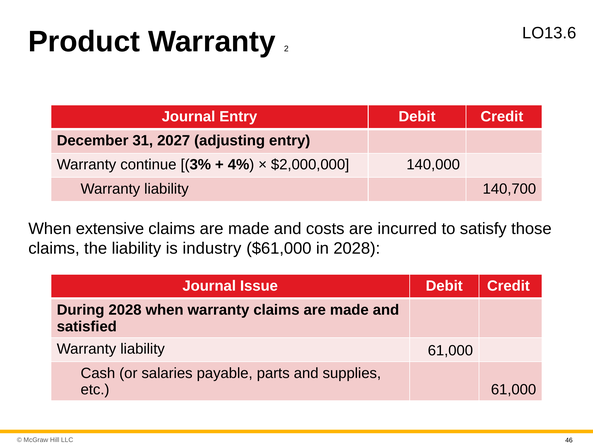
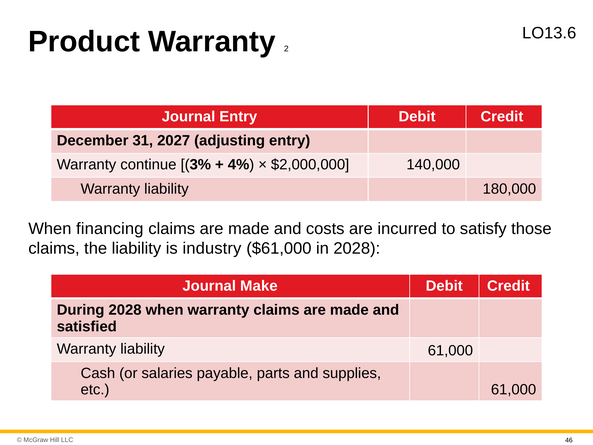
140,700: 140,700 -> 180,000
extensive: extensive -> financing
Issue: Issue -> Make
